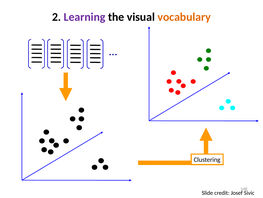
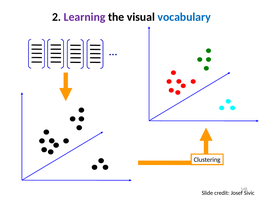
vocabulary colour: orange -> blue
